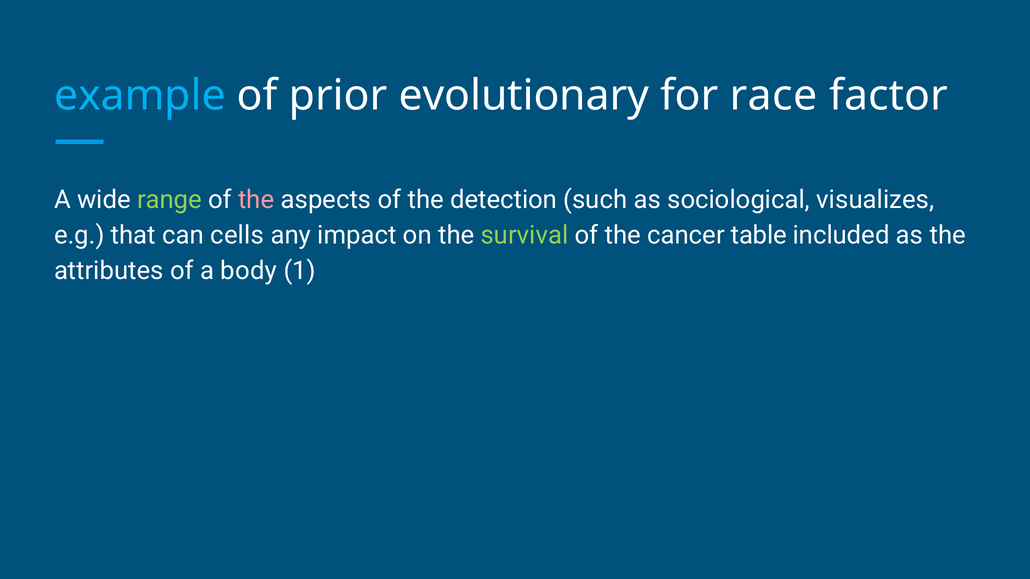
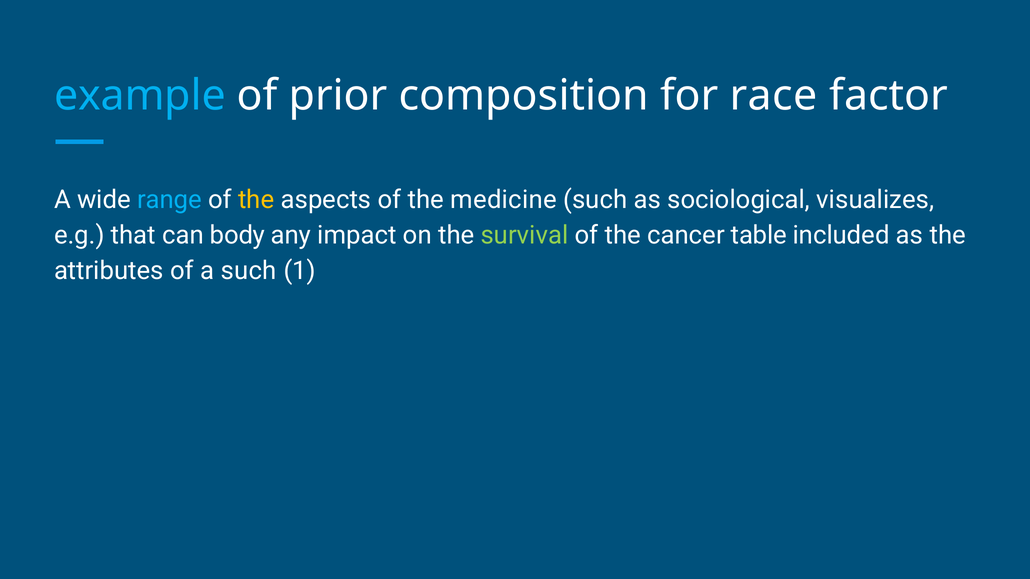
evolutionary: evolutionary -> composition
range colour: light green -> light blue
the at (256, 200) colour: pink -> yellow
detection: detection -> medicine
cells: cells -> body
a body: body -> such
